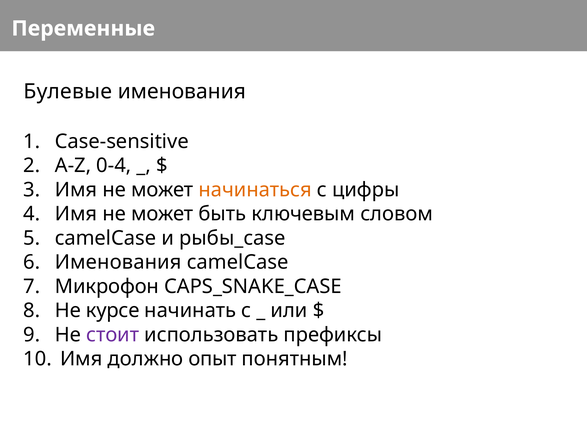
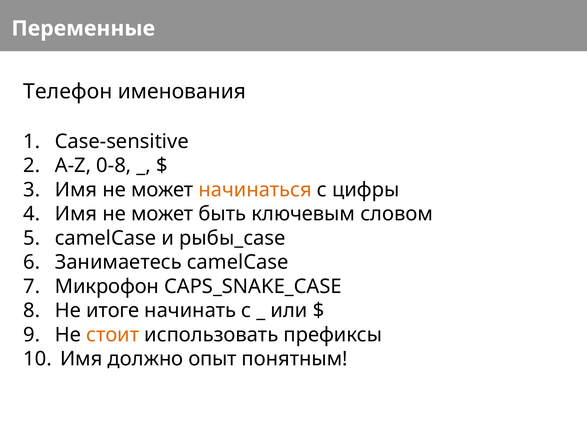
Булевые: Булевые -> Телефон
0-4: 0-4 -> 0-8
Именования at (118, 262): Именования -> Занимаетесь
курсе: курсе -> итоге
стоит colour: purple -> orange
